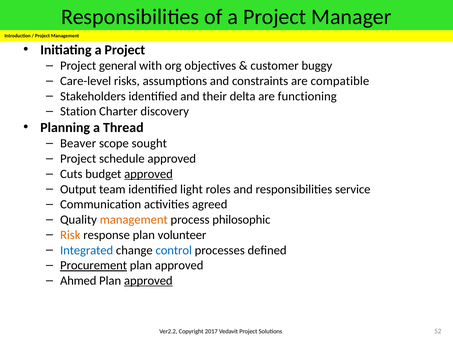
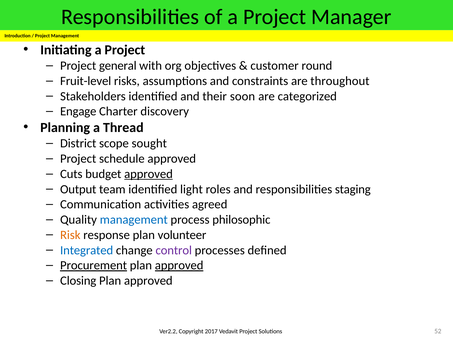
buggy: buggy -> round
Care-level: Care-level -> Fruit-level
compatible: compatible -> throughout
delta: delta -> soon
functioning: functioning -> categorized
Station: Station -> Engage
Beaver: Beaver -> District
service: service -> staging
management at (134, 220) colour: orange -> blue
control colour: blue -> purple
approved at (179, 265) underline: none -> present
Ahmed: Ahmed -> Closing
approved at (148, 280) underline: present -> none
